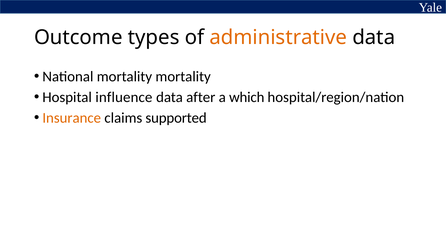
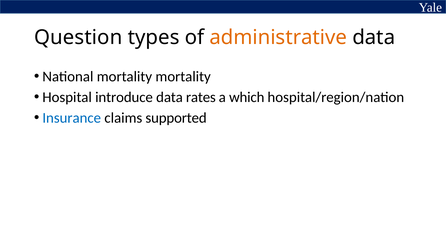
Outcome: Outcome -> Question
influence: influence -> introduce
after: after -> rates
Insurance colour: orange -> blue
